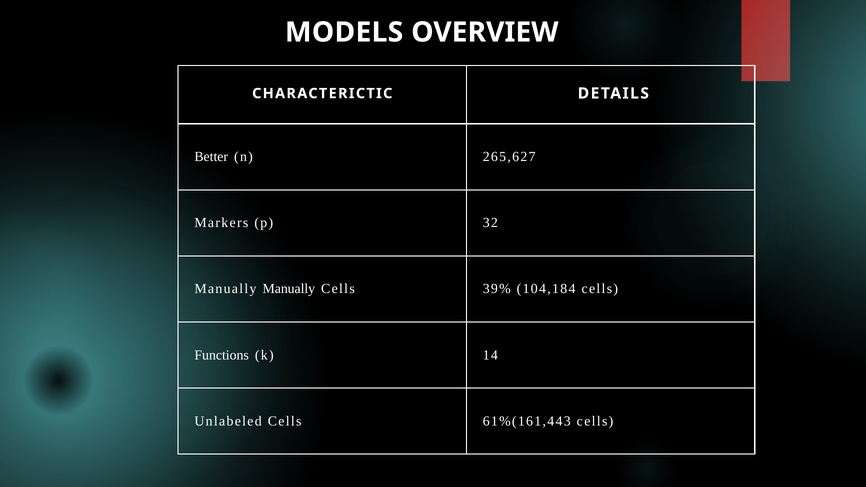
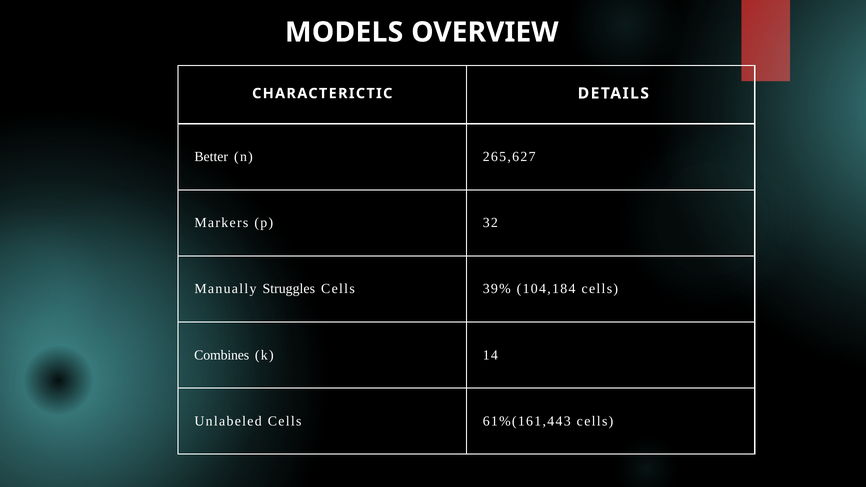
Manually Manually: Manually -> Struggles
Functions: Functions -> Combines
